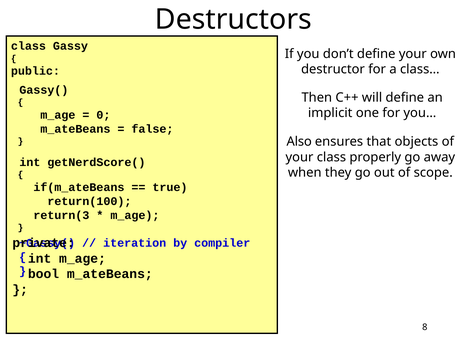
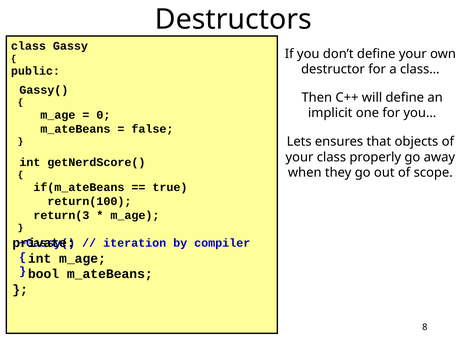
Also: Also -> Lets
